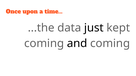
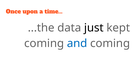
and colour: black -> blue
